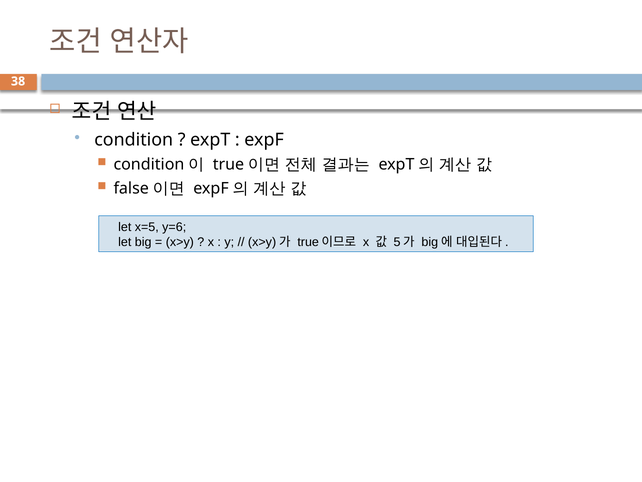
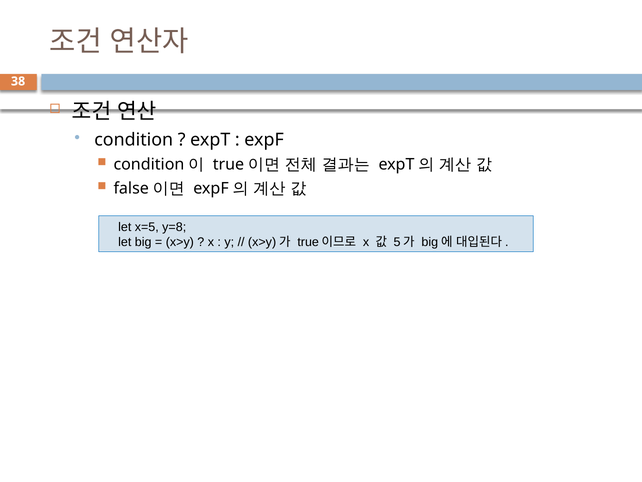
y=6: y=6 -> y=8
